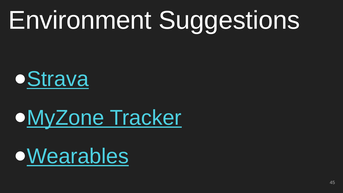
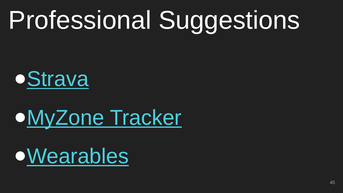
Environment: Environment -> Professional
